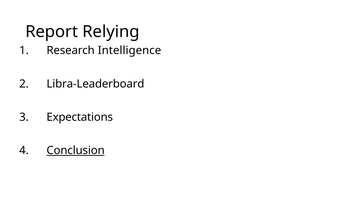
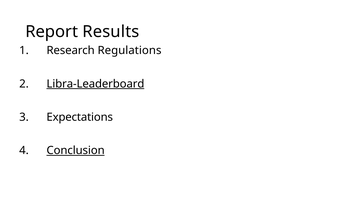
Relying: Relying -> Results
Intelligence: Intelligence -> Regulations
Libra-Leaderboard underline: none -> present
